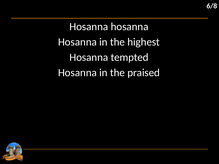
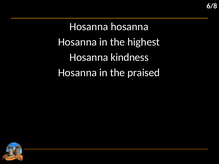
tempted: tempted -> kindness
